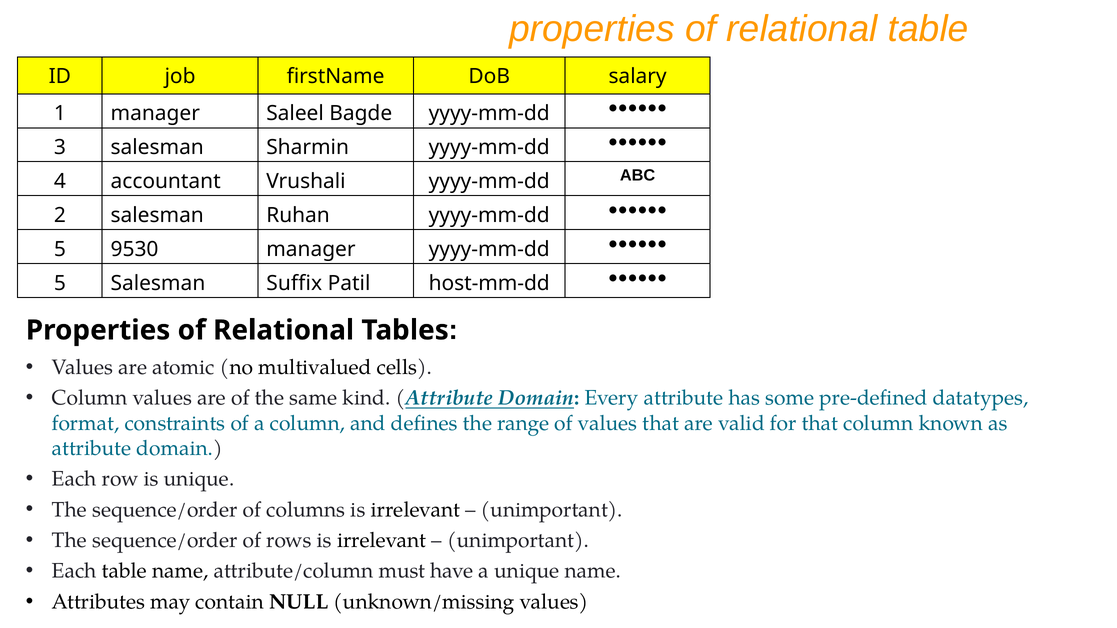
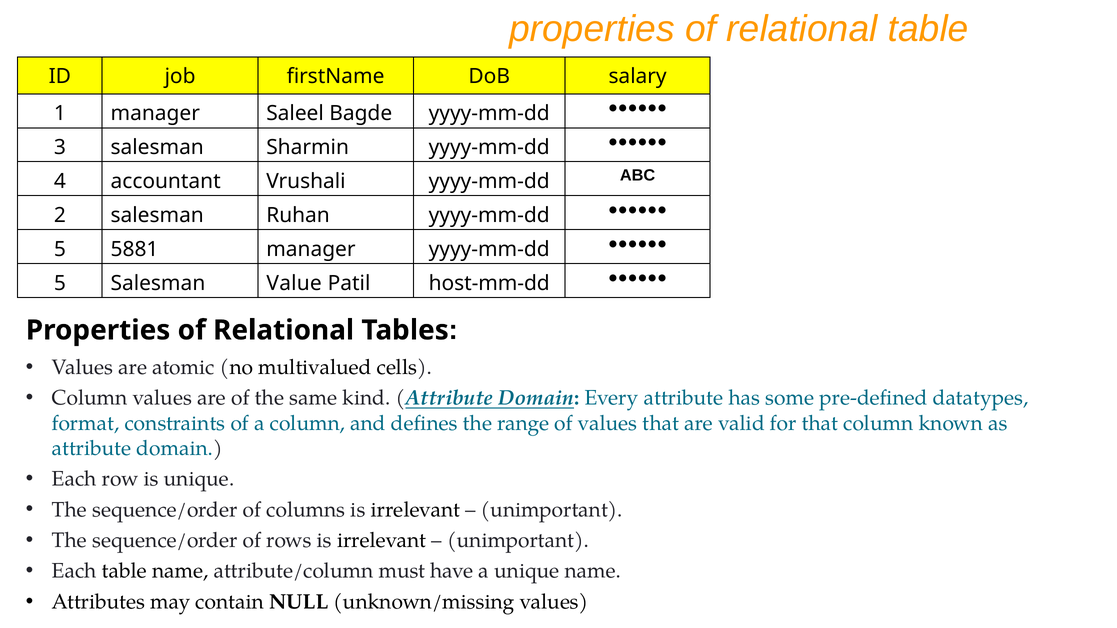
9530: 9530 -> 5881
Suffix: Suffix -> Value
